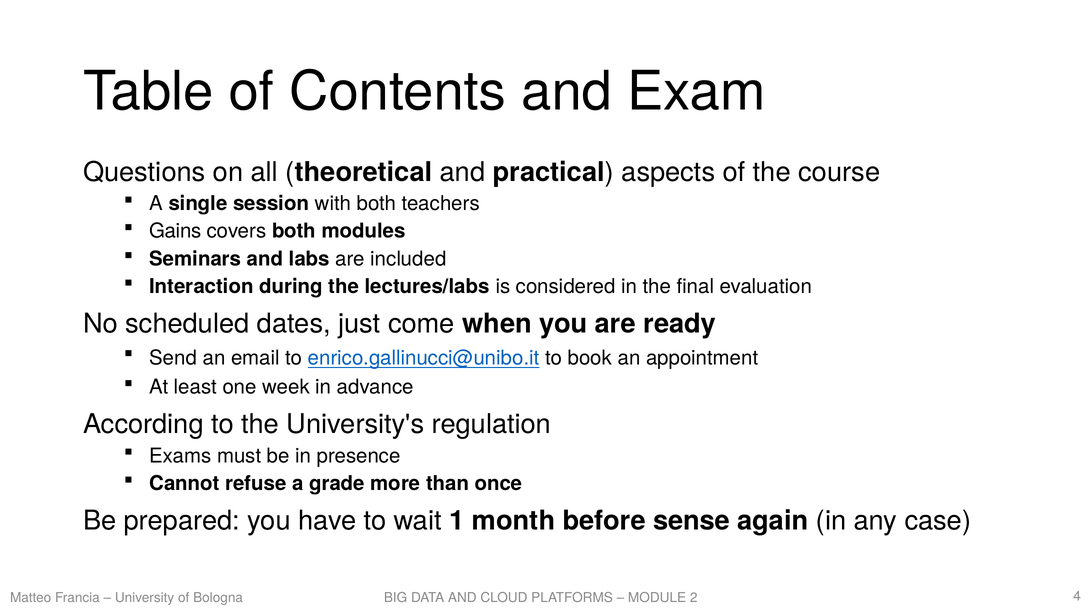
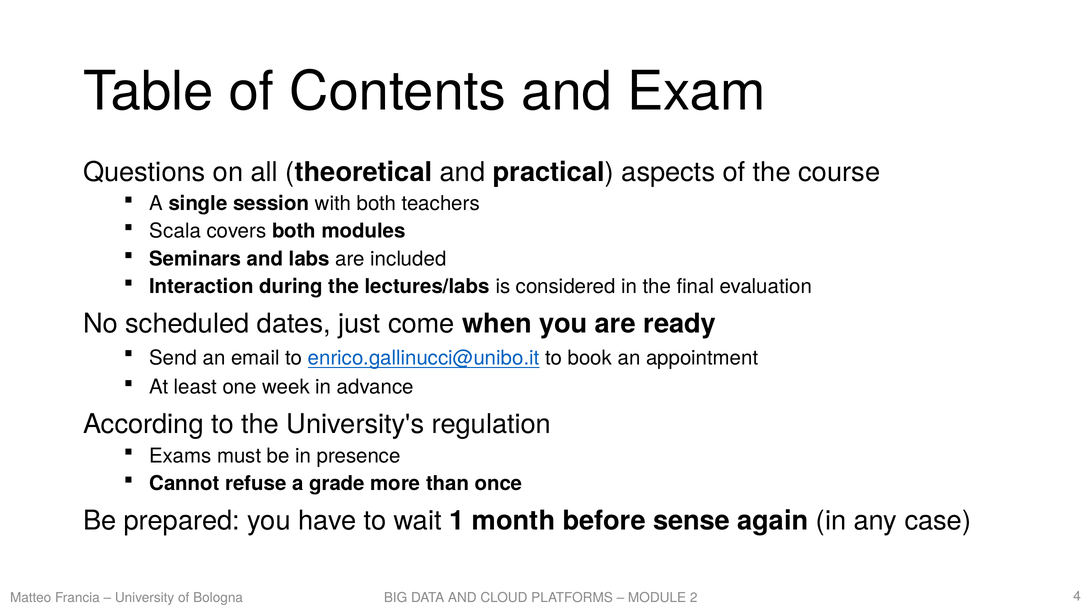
Gains: Gains -> Scala
